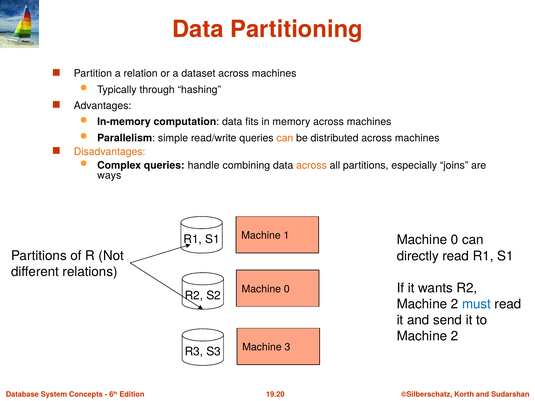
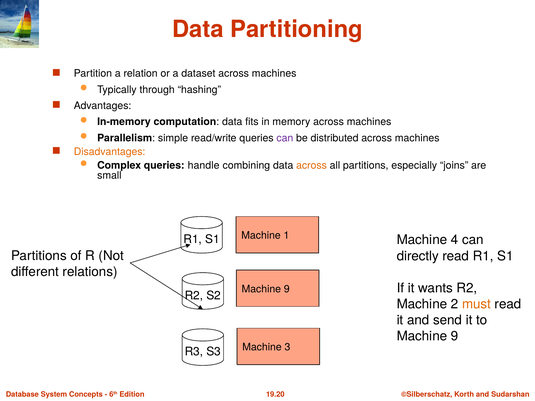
can at (285, 138) colour: orange -> purple
ways: ways -> small
0 at (455, 240): 0 -> 4
0 at (287, 289): 0 -> 9
must colour: blue -> orange
2 at (455, 336): 2 -> 9
